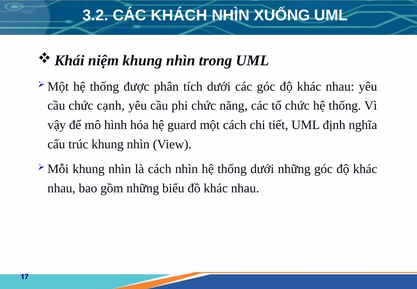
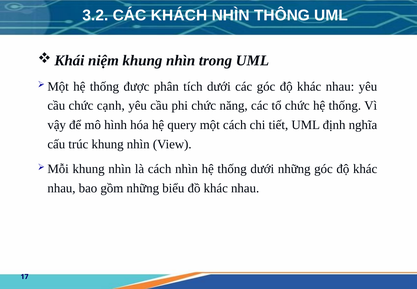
XUỐNG: XUỐNG -> THÔNG
guard: guard -> query
